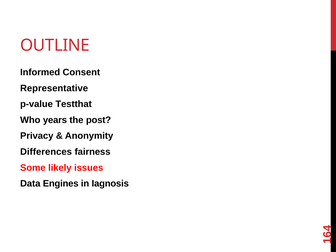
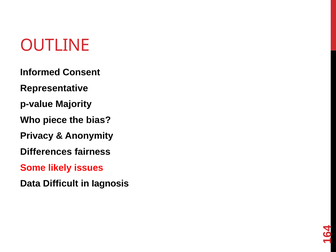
Testthat: Testthat -> Majority
years: years -> piece
post: post -> bias
Engines: Engines -> Difficult
